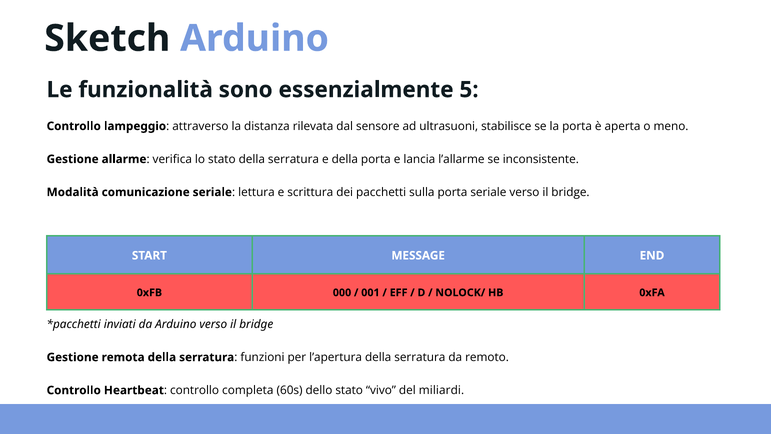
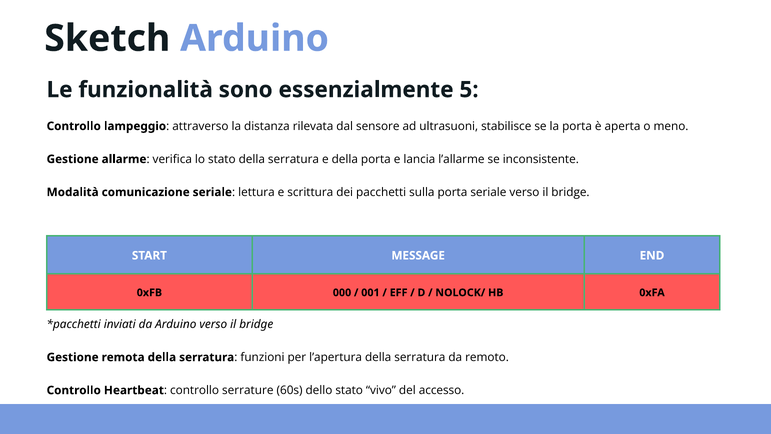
completa: completa -> serrature
miliardi: miliardi -> accesso
